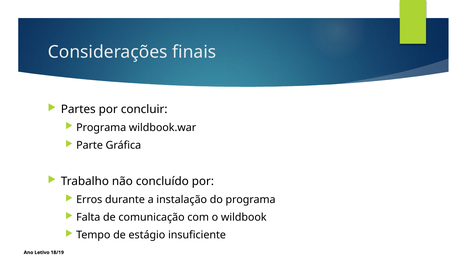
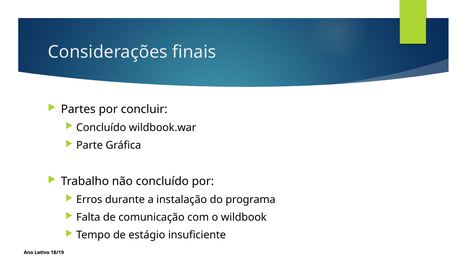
Programa at (101, 128): Programa -> Concluído
